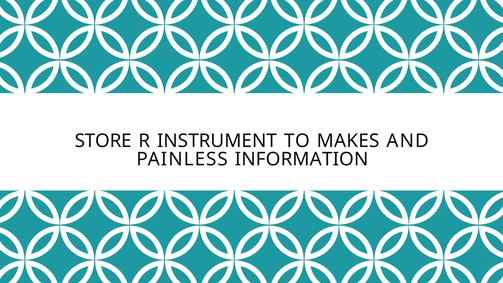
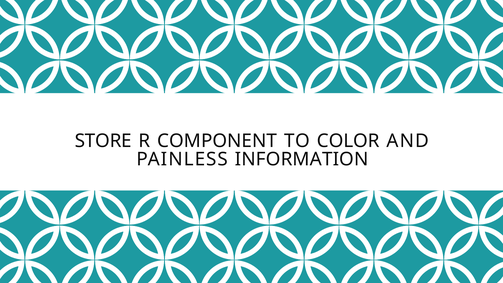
INSTRUMENT: INSTRUMENT -> COMPONENT
MAKES: MAKES -> COLOR
